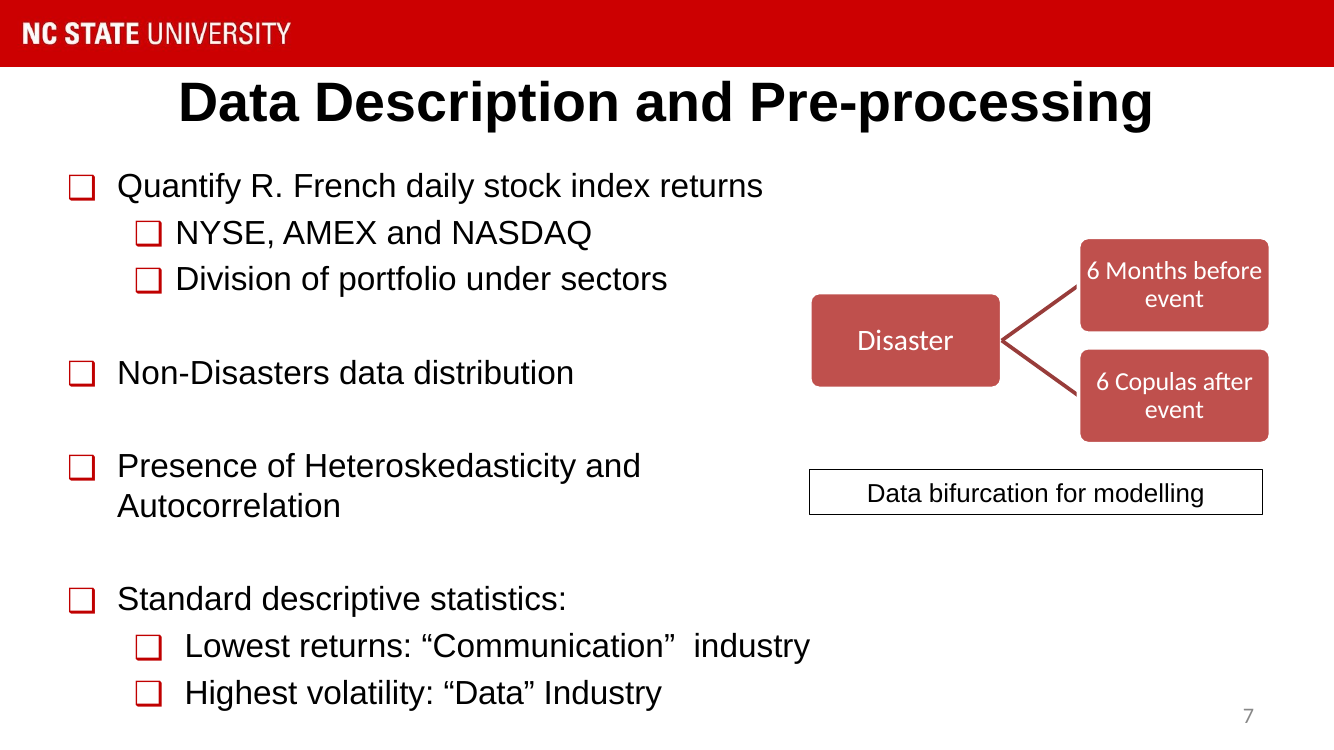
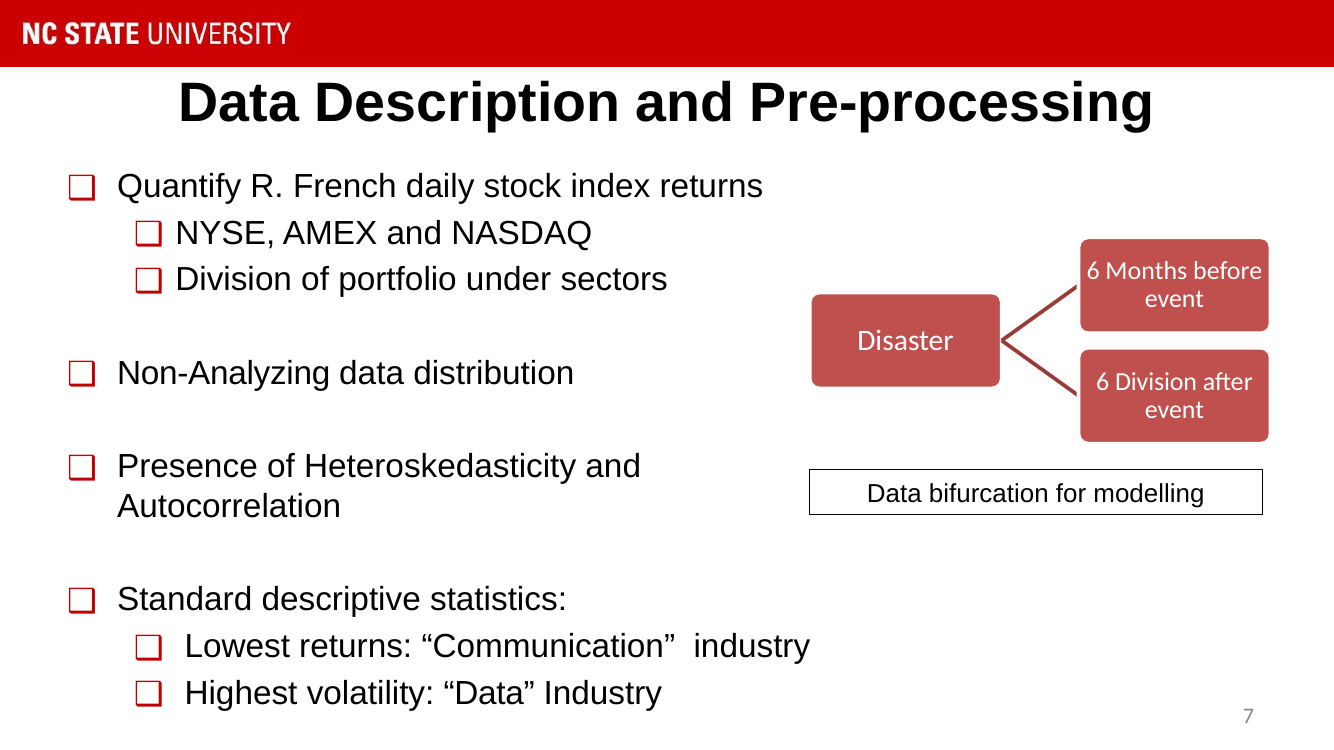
Non-Disasters: Non-Disasters -> Non-Analyzing
6 Copulas: Copulas -> Division
